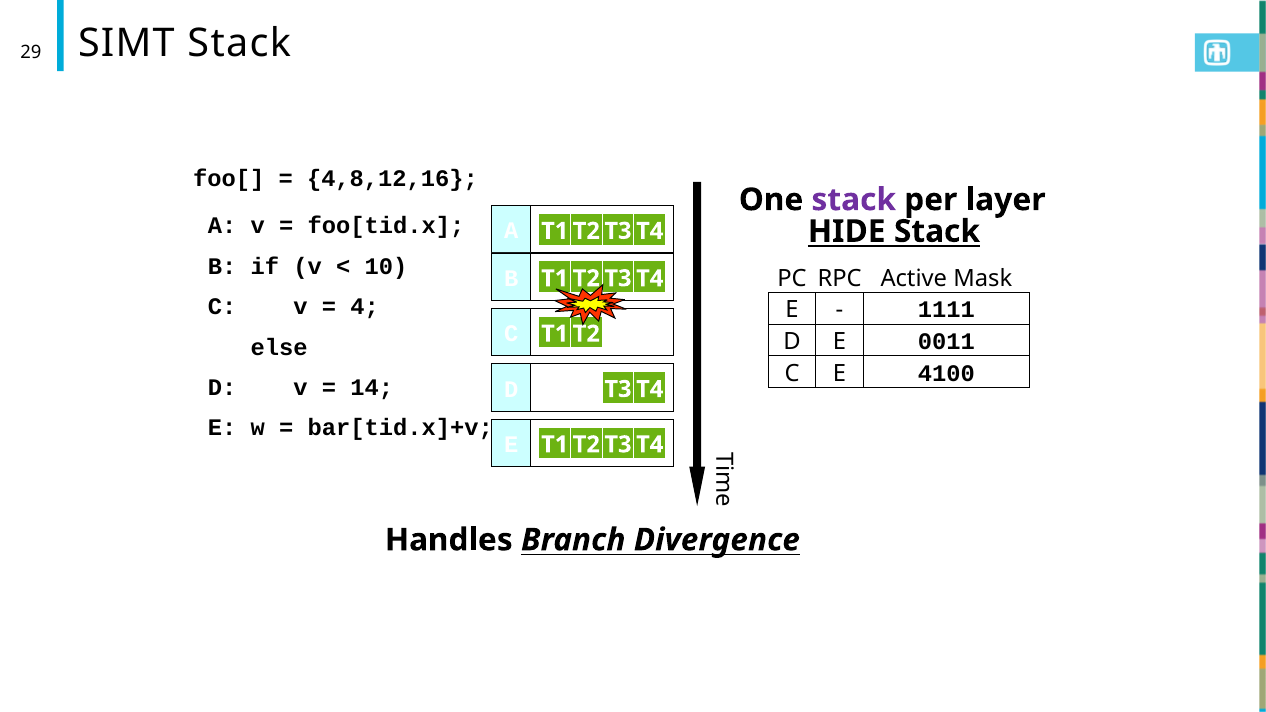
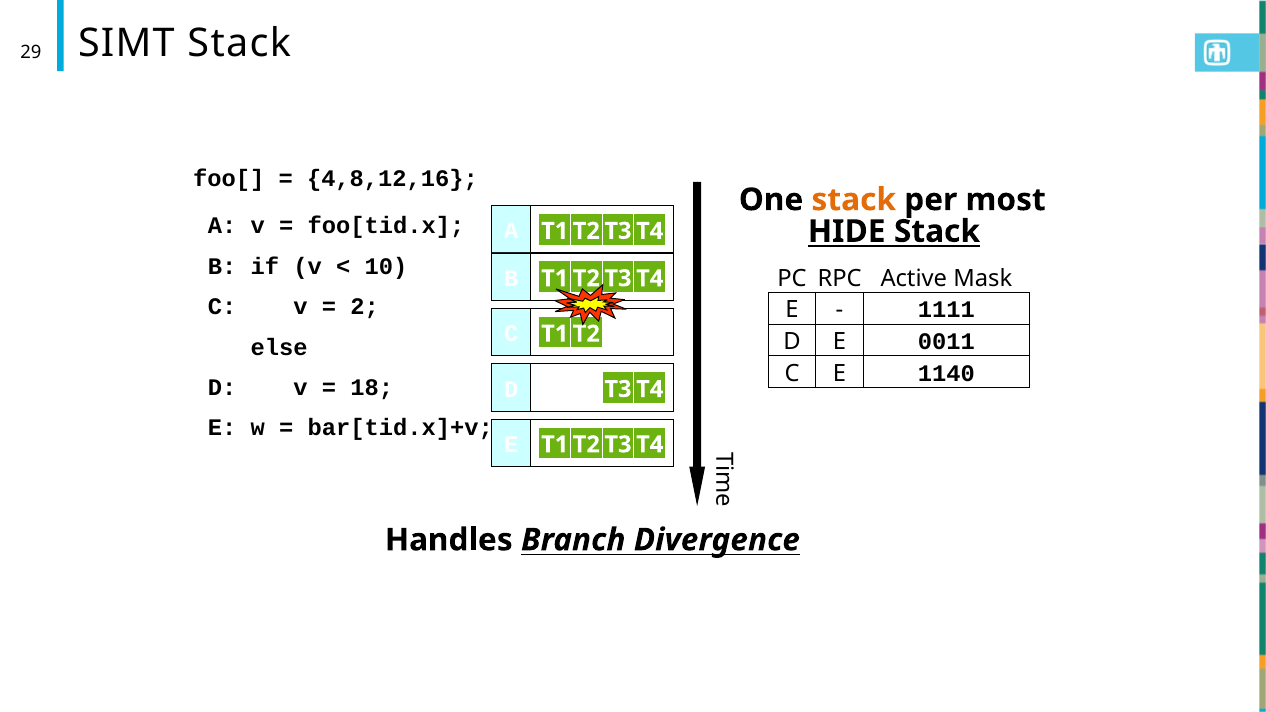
stack at (854, 200) colour: purple -> orange
layer: layer -> most
4: 4 -> 2
4100: 4100 -> 1140
14: 14 -> 18
